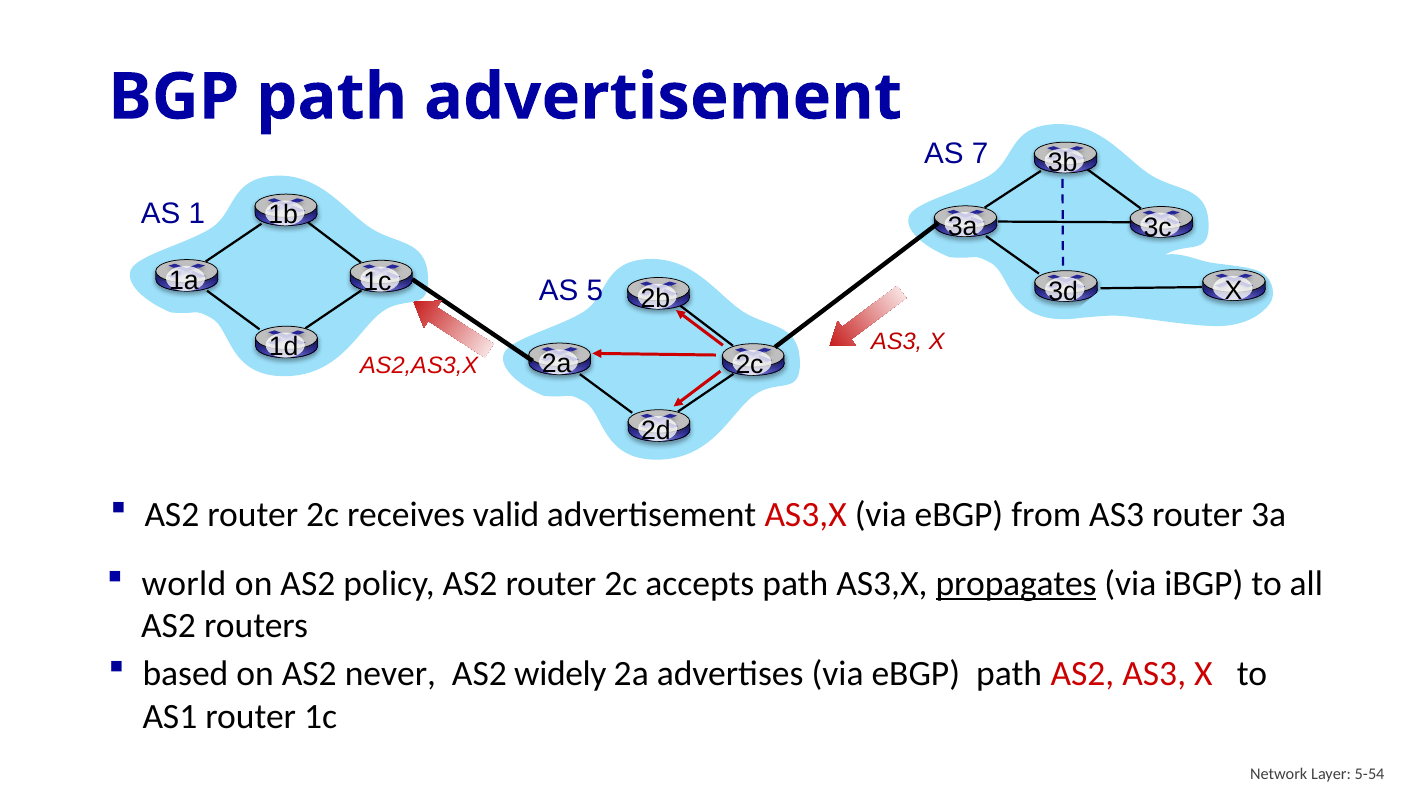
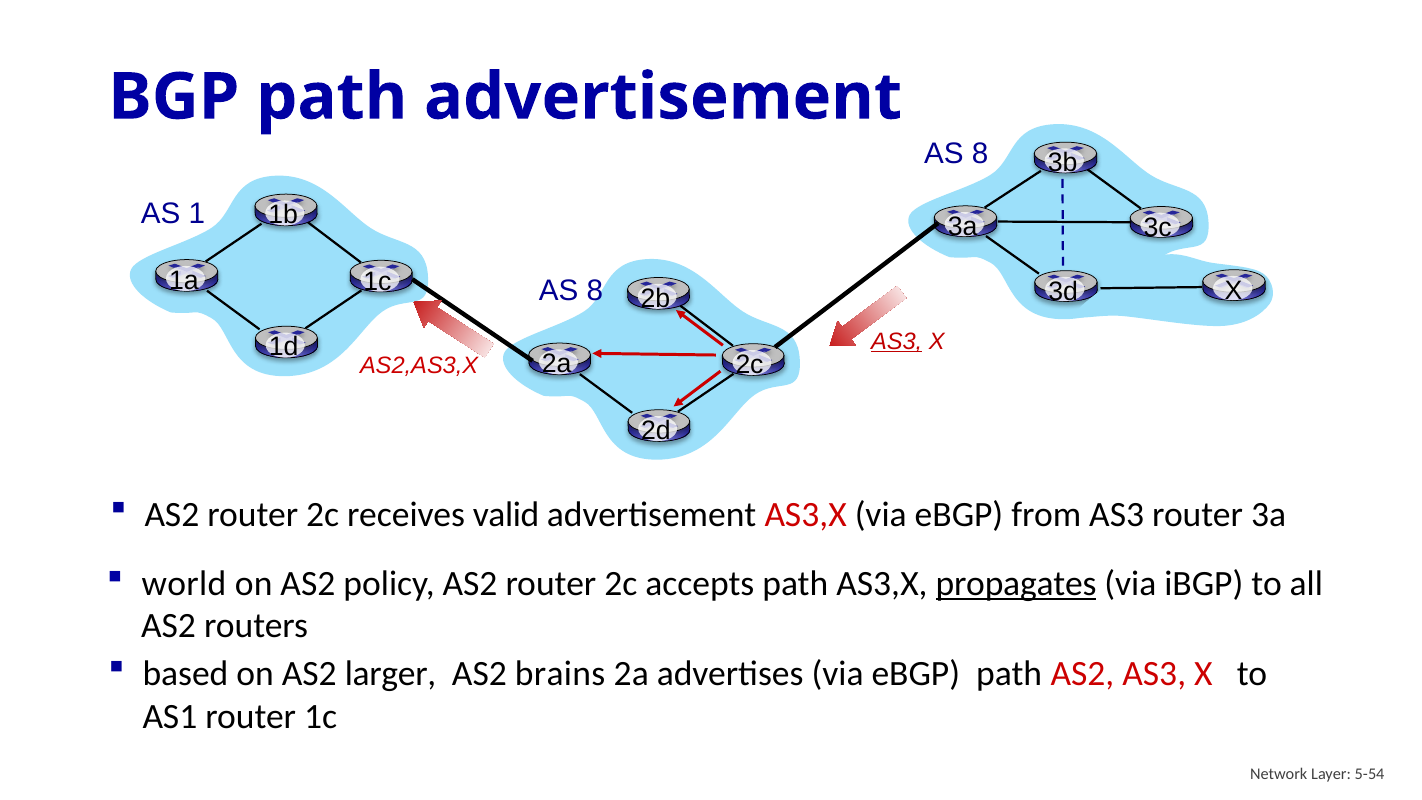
7 at (980, 154): 7 -> 8
5 at (595, 291): 5 -> 8
AS3 at (897, 341) underline: none -> present
never: never -> larger
widely: widely -> brains
